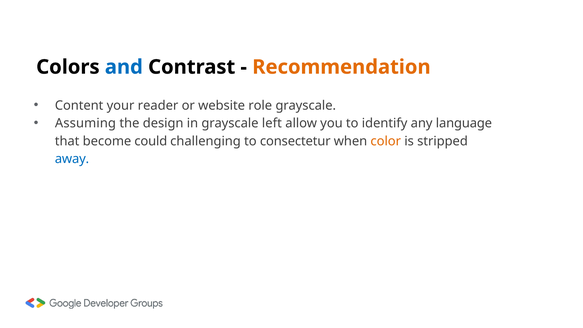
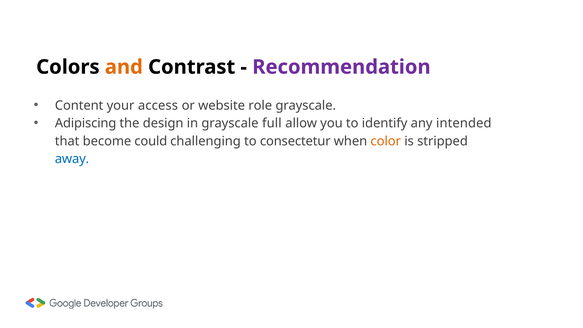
and colour: blue -> orange
Recommendation colour: orange -> purple
reader: reader -> access
Assuming: Assuming -> Adipiscing
left: left -> full
language: language -> intended
